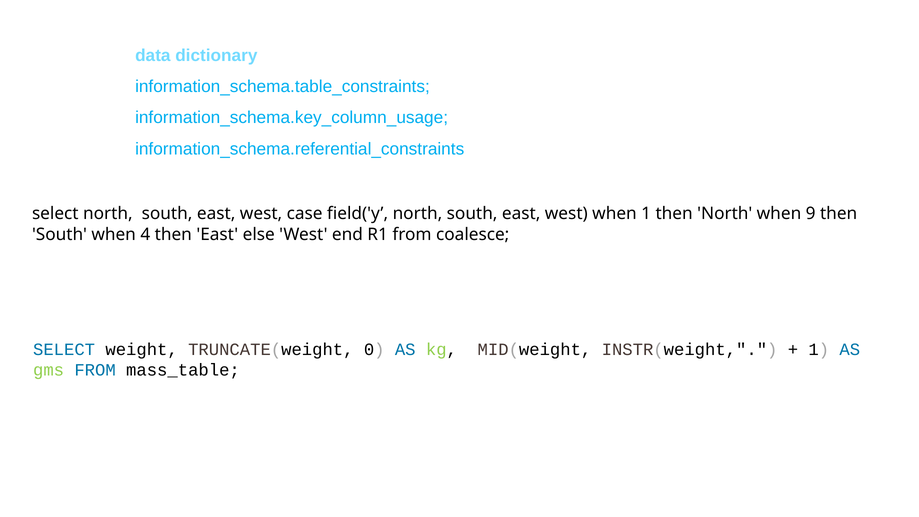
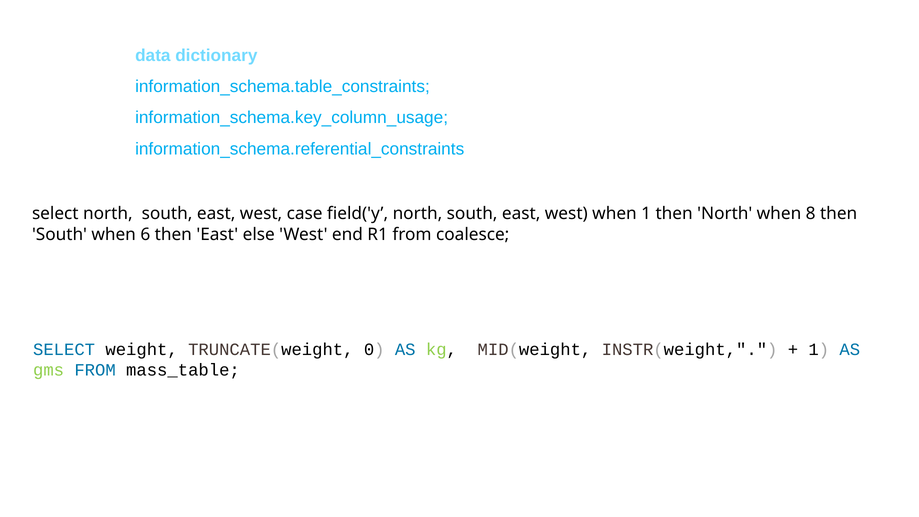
9: 9 -> 8
4: 4 -> 6
